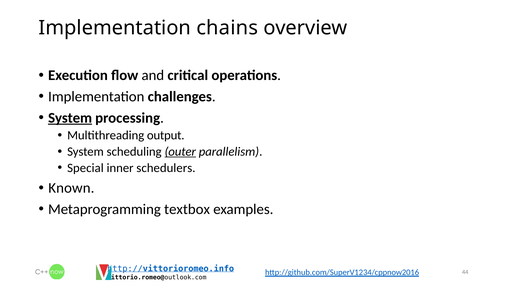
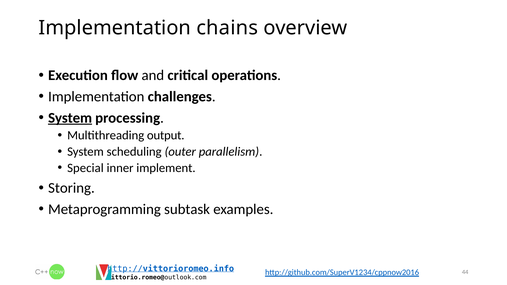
outer underline: present -> none
schedulers: schedulers -> implement
Known: Known -> Storing
textbox: textbox -> subtask
